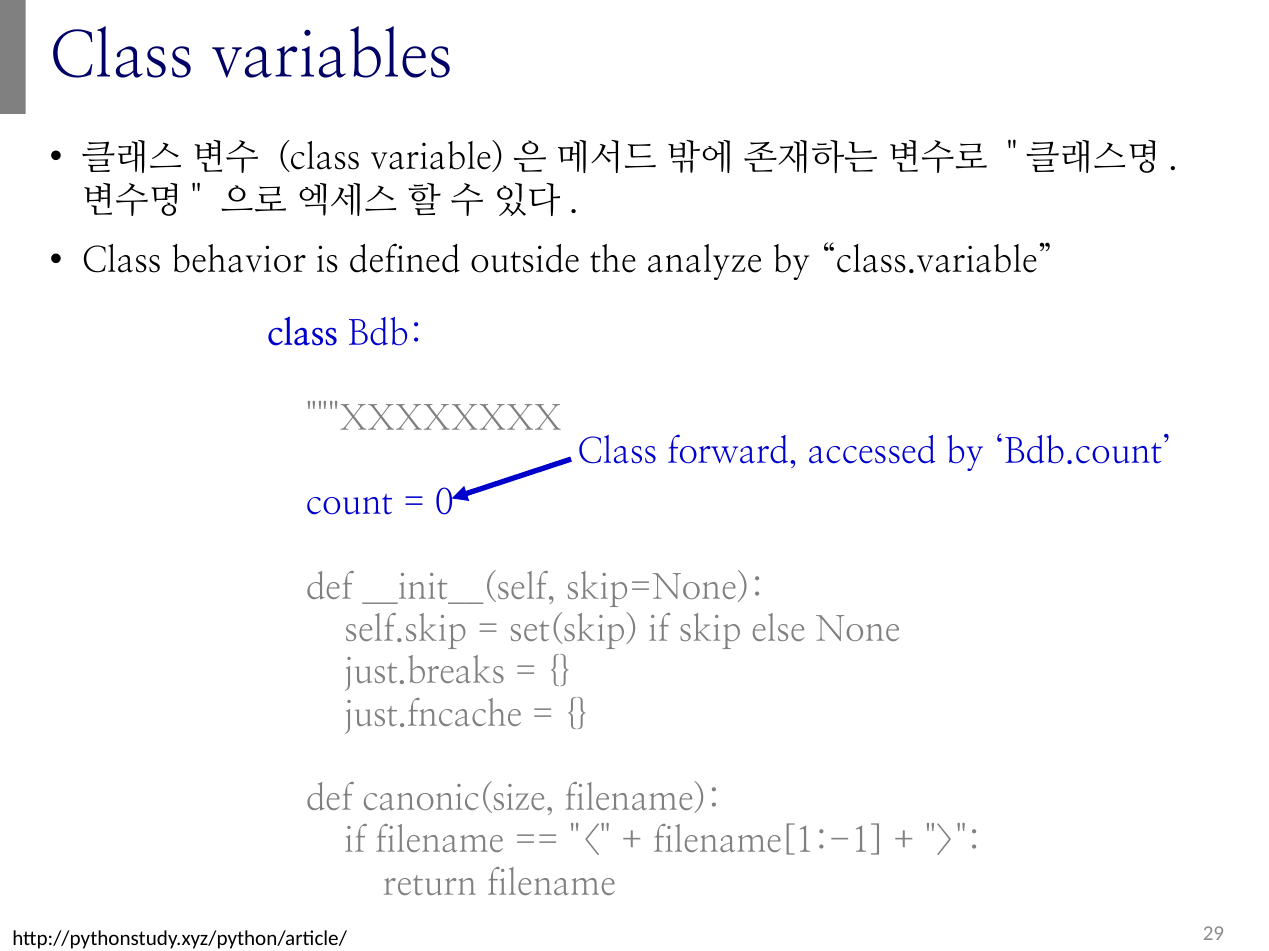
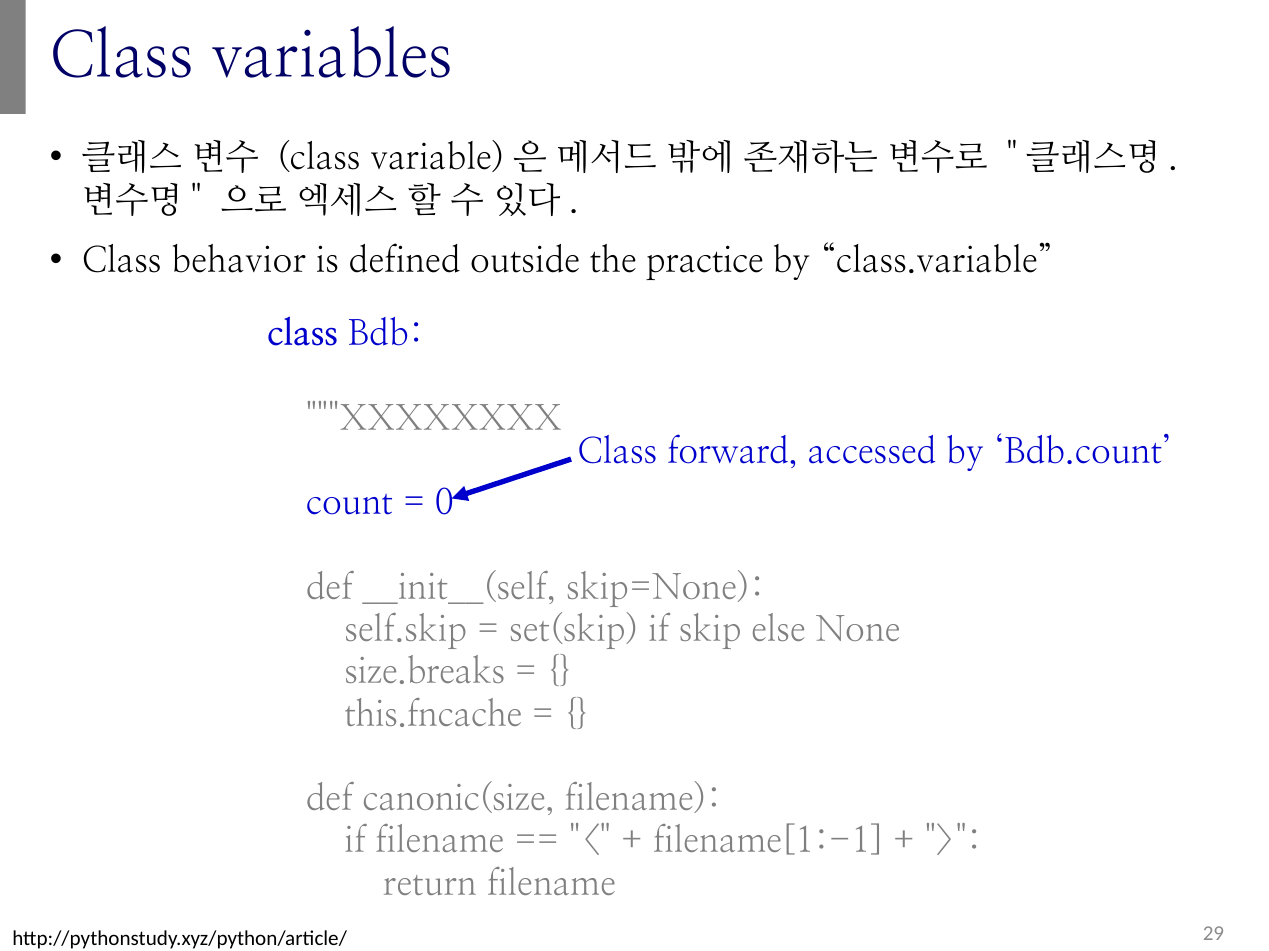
analyze: analyze -> practice
just.breaks: just.breaks -> size.breaks
just.fncache: just.fncache -> this.fncache
